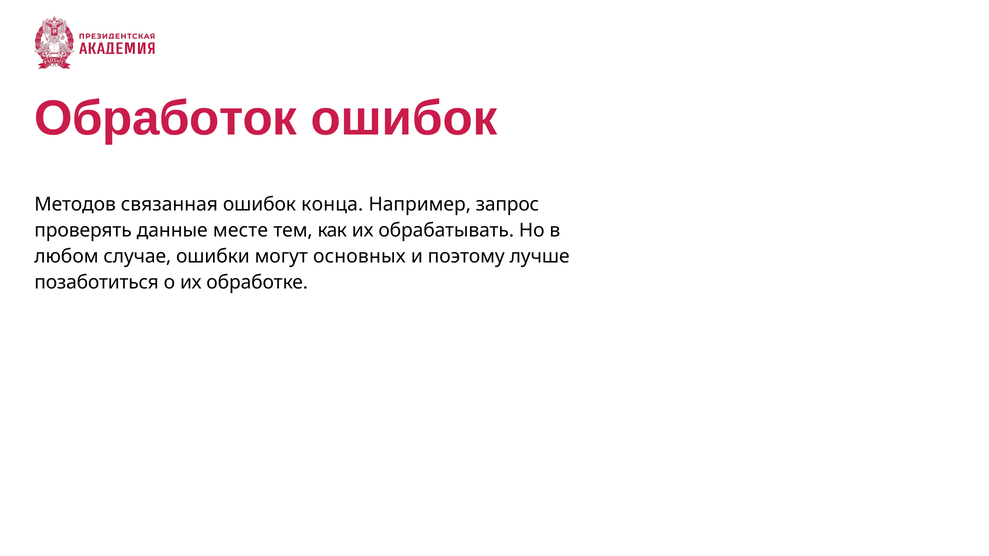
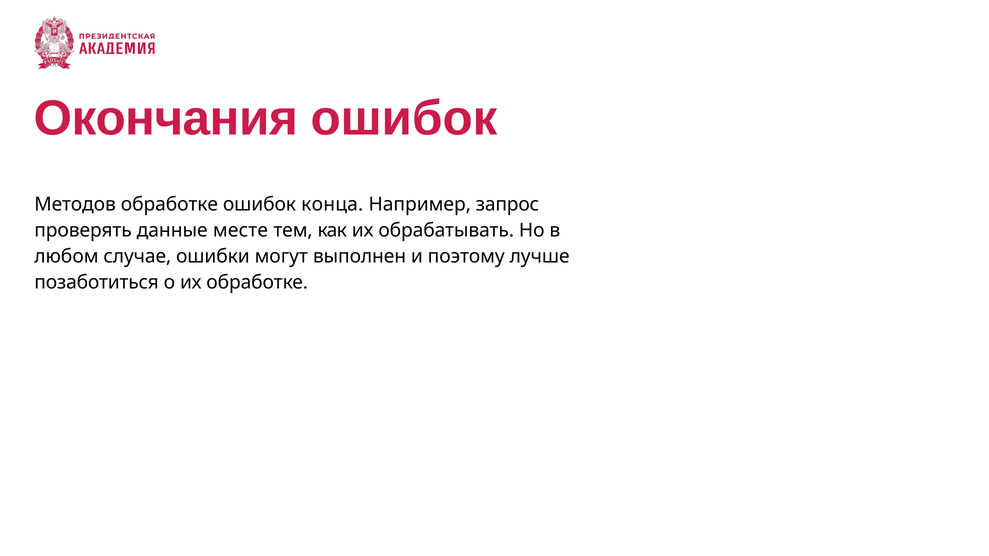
Обработок: Обработок -> Окончания
Методов связанная: связанная -> обработке
основных: основных -> выполнен
